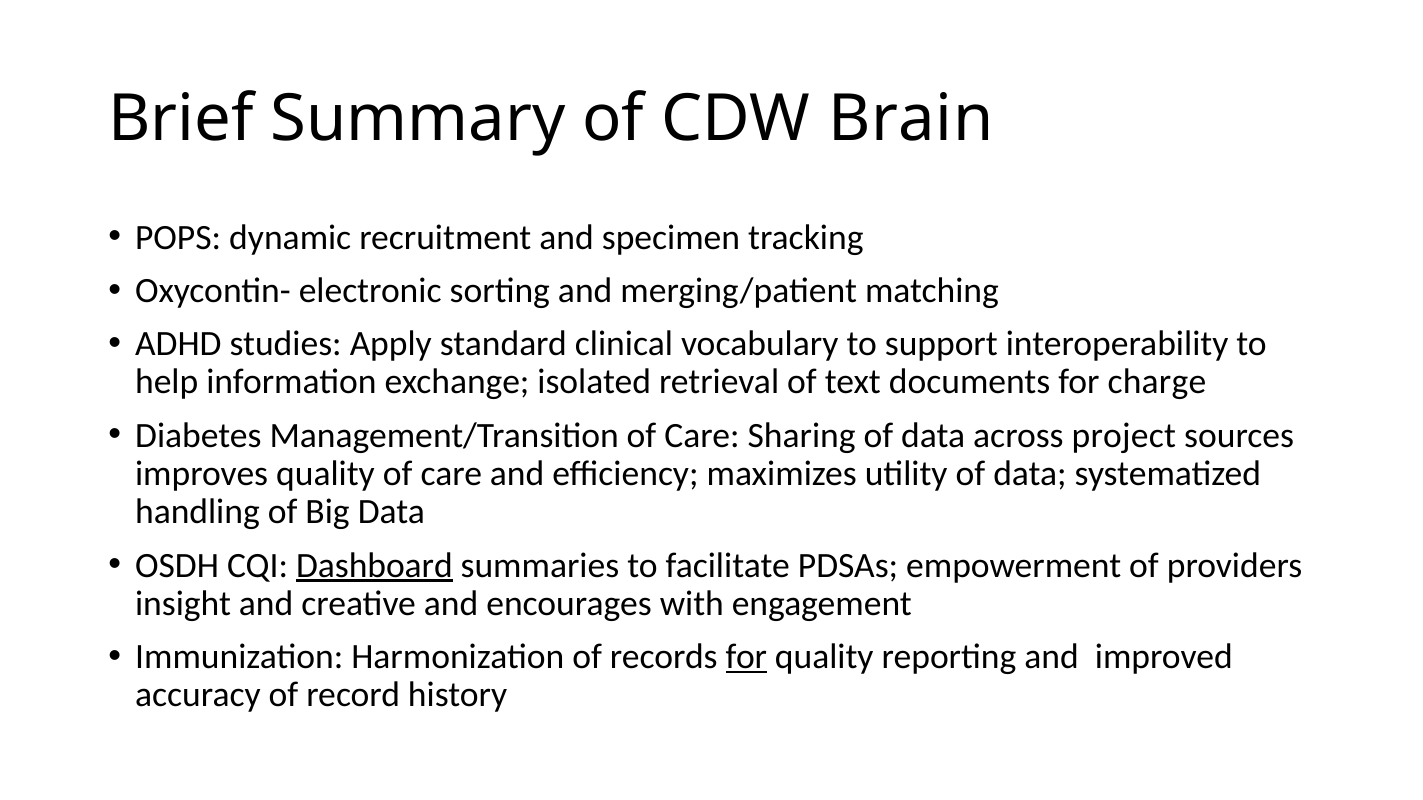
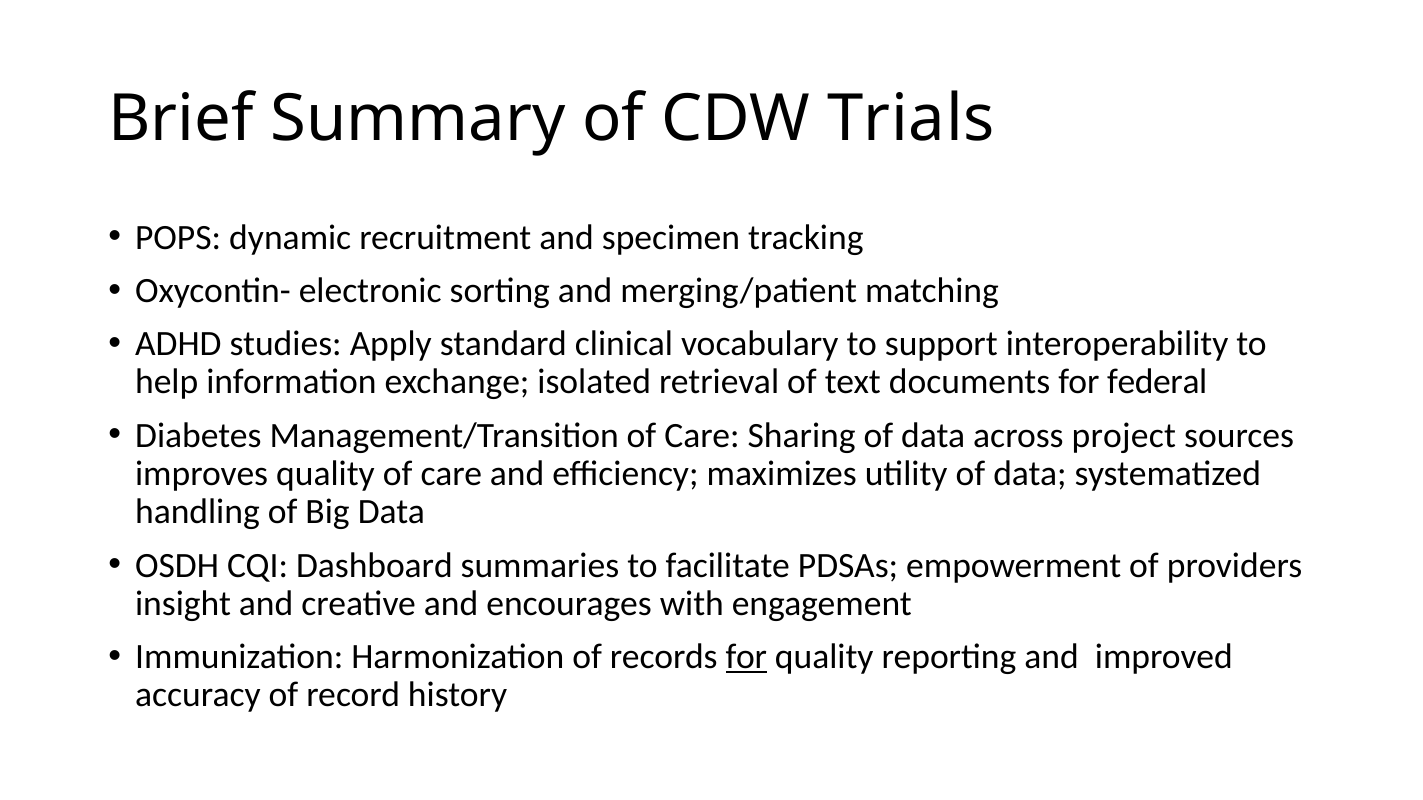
Brain: Brain -> Trials
charge: charge -> federal
Dashboard underline: present -> none
